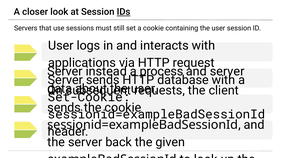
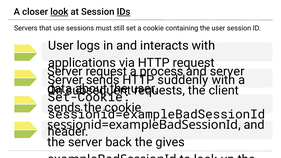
look at (59, 12) underline: none -> present
Server instead: instead -> request
HTTP database: database -> suddenly
given: given -> gives
